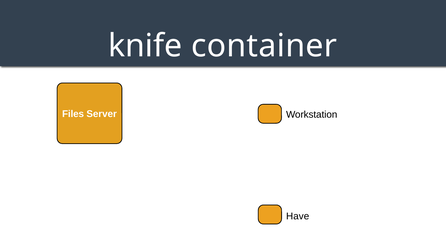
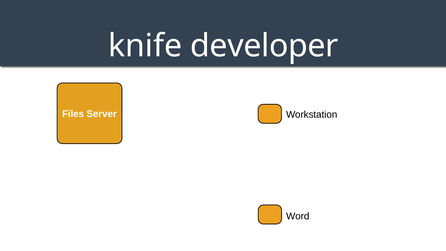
container: container -> developer
Have: Have -> Word
